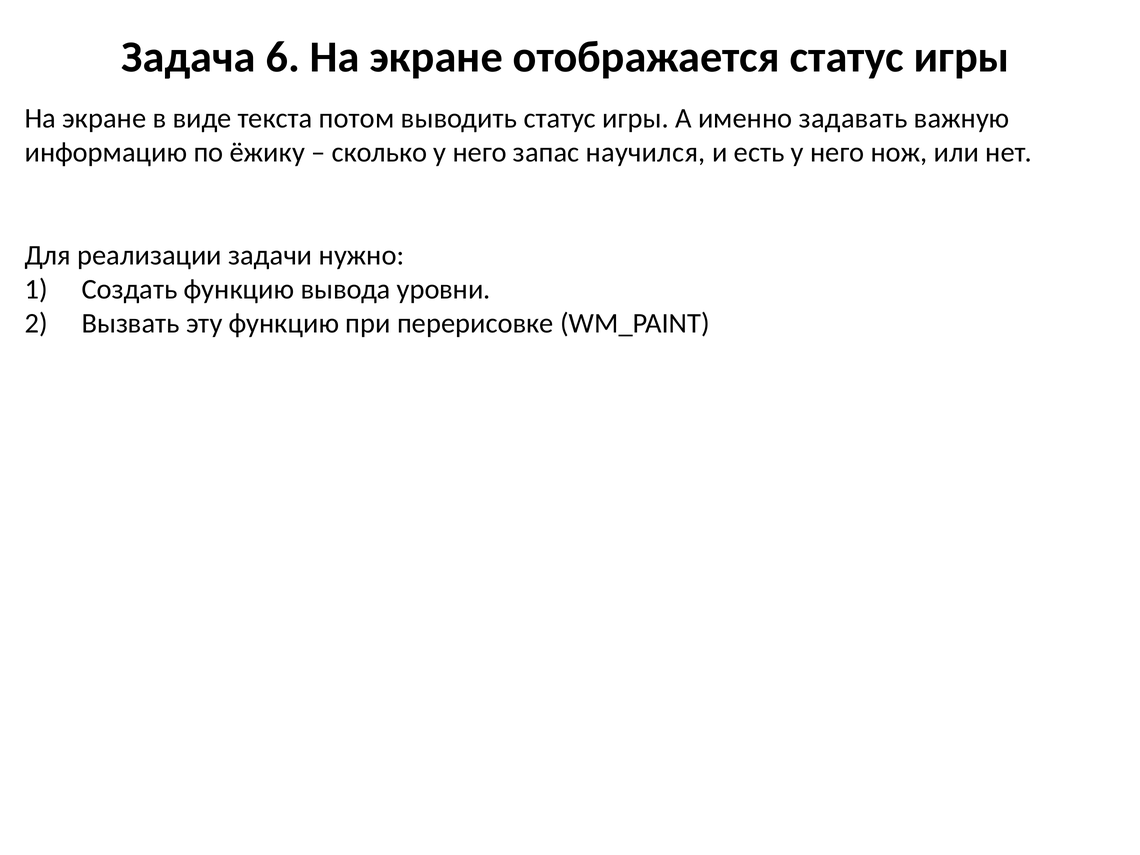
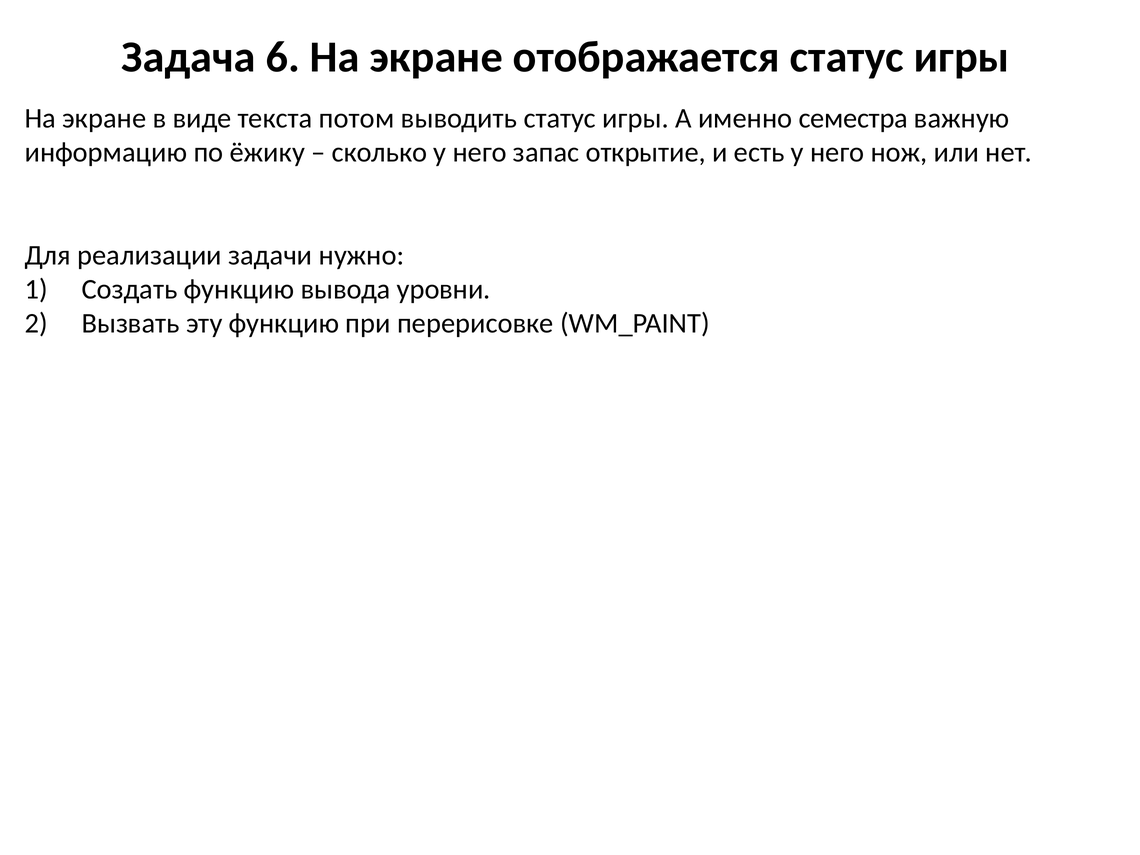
задавать: задавать -> семестра
научился: научился -> открытие
